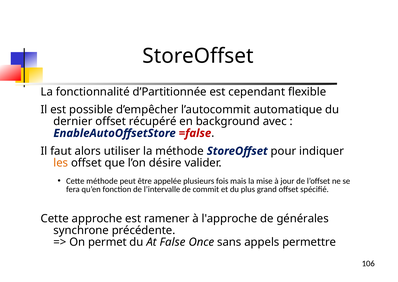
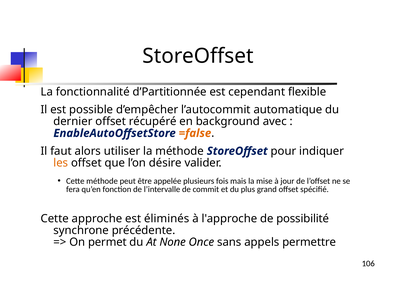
=false colour: red -> orange
ramener: ramener -> éliminés
générales: générales -> possibilité
False: False -> None
